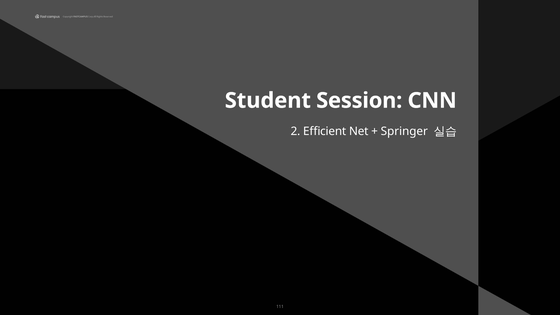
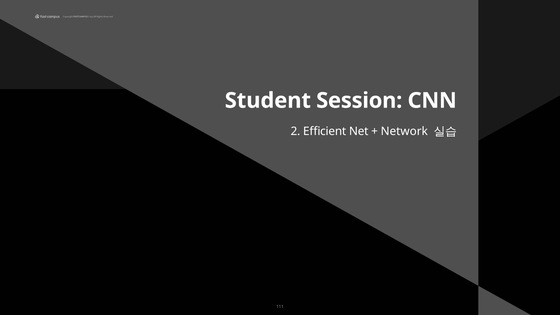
Springer: Springer -> Network
